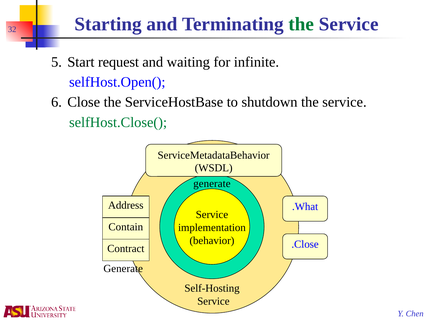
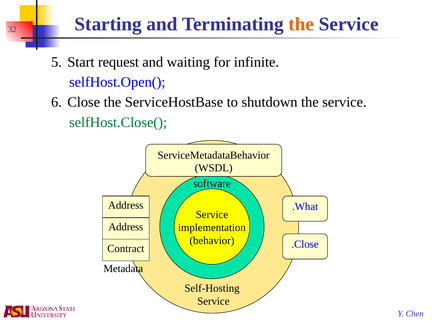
the at (301, 24) colour: green -> orange
generate at (212, 184): generate -> software
Contain at (126, 227): Contain -> Address
Generate at (123, 269): Generate -> Metadata
